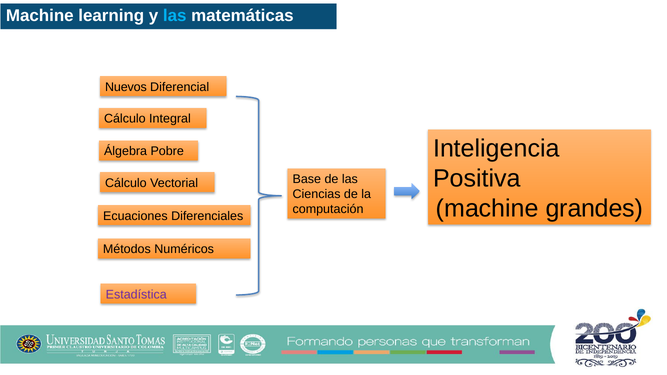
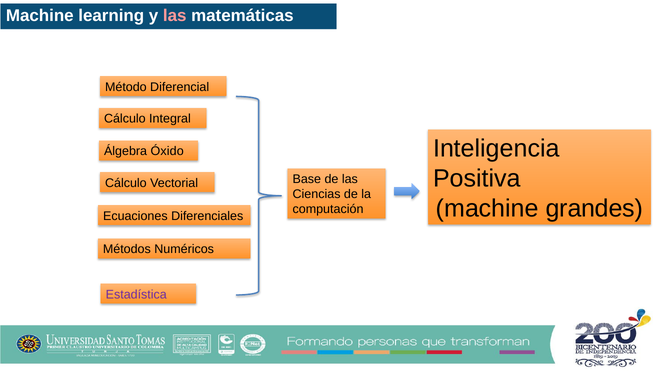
las at (175, 16) colour: light blue -> pink
Nuevos: Nuevos -> Método
Pobre: Pobre -> Óxido
